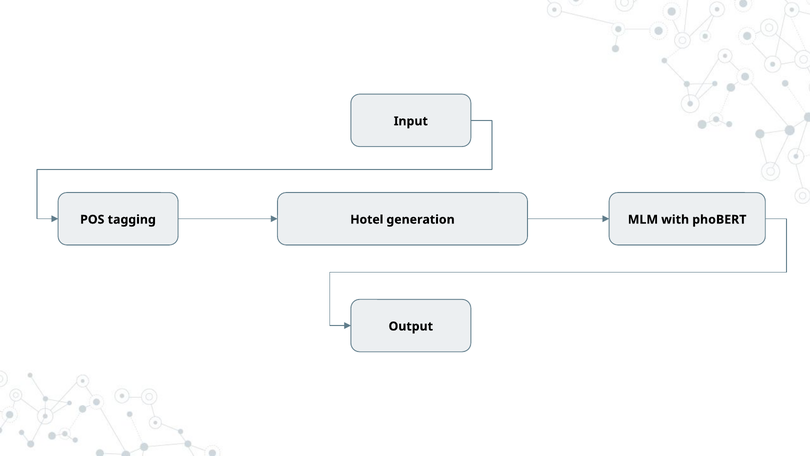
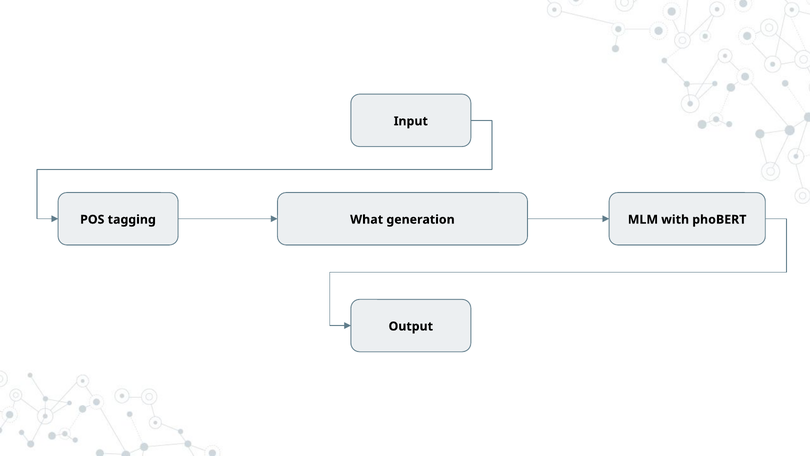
Hotel: Hotel -> What
